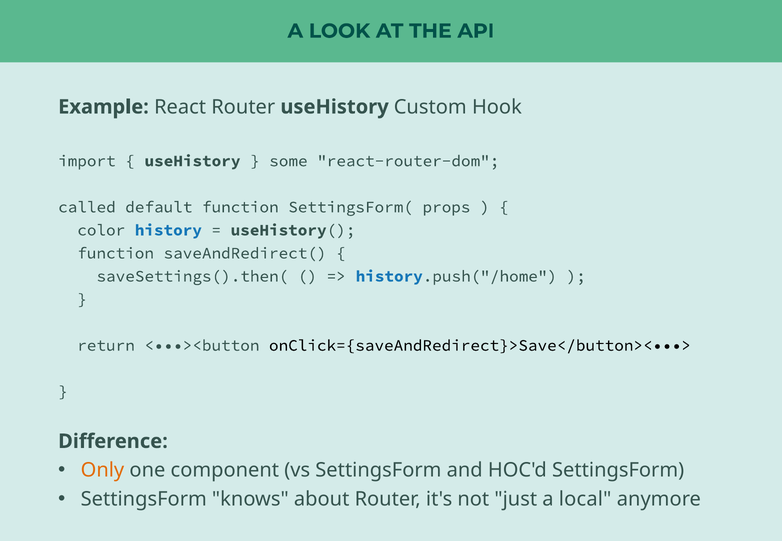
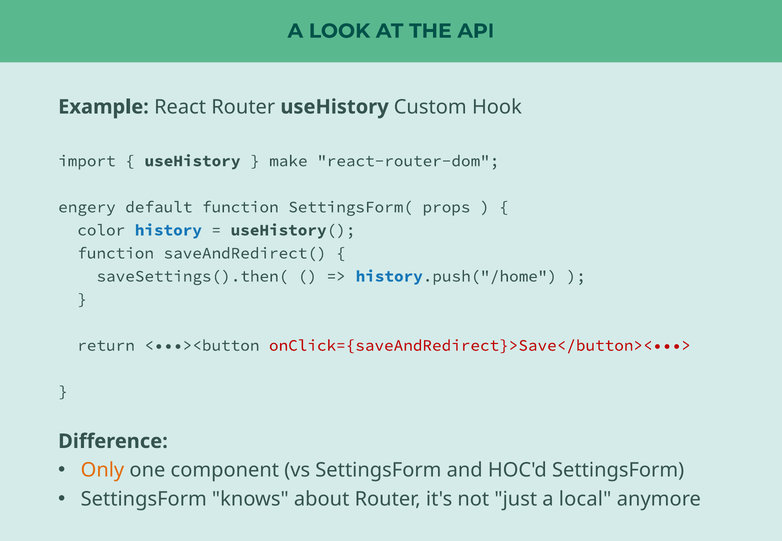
some: some -> make
called: called -> engery
onClick={saveAndRedirect}>Save</button><•••> colour: black -> red
